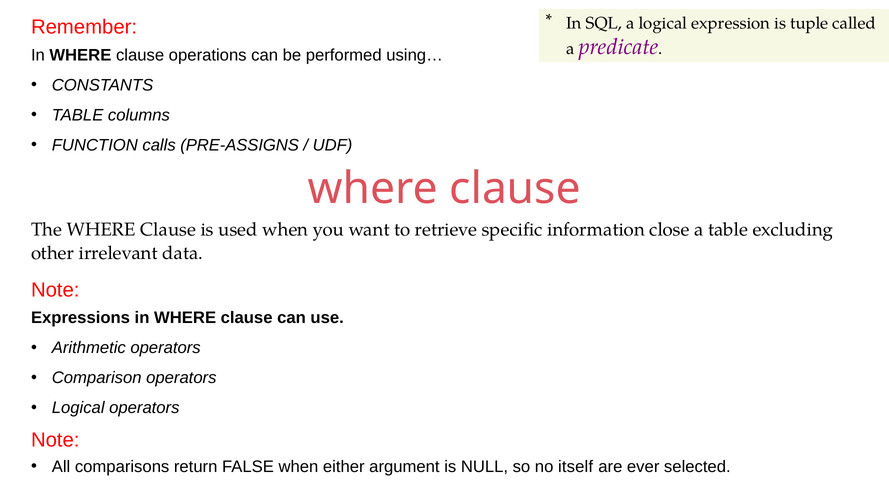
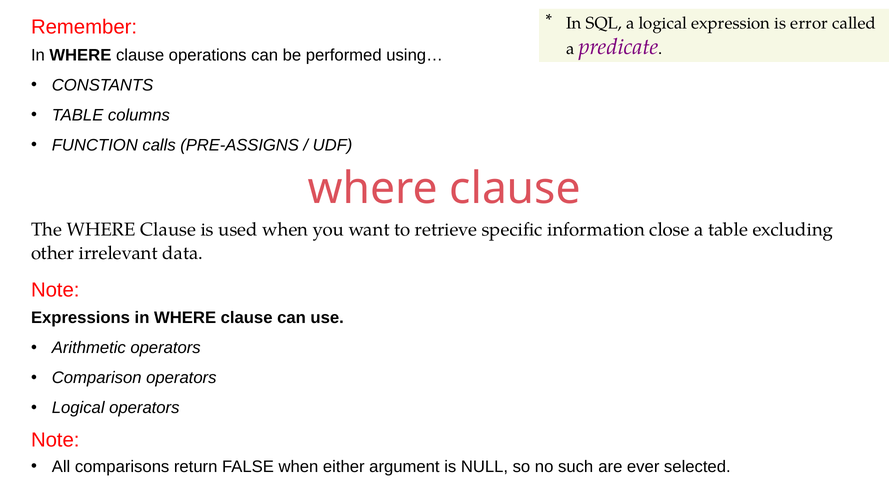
tuple: tuple -> error
itself: itself -> such
